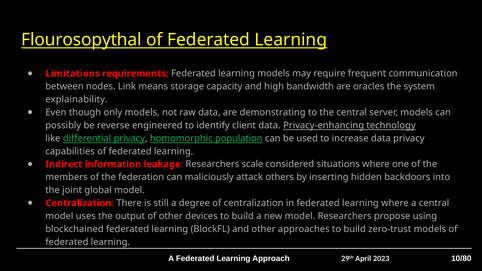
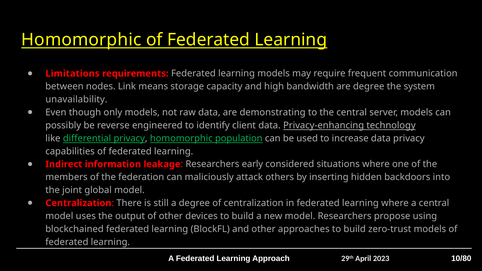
Flourosopythal at (81, 40): Flourosopythal -> Homomorphic
are oracles: oracles -> degree
explainability: explainability -> unavailability
scale: scale -> early
